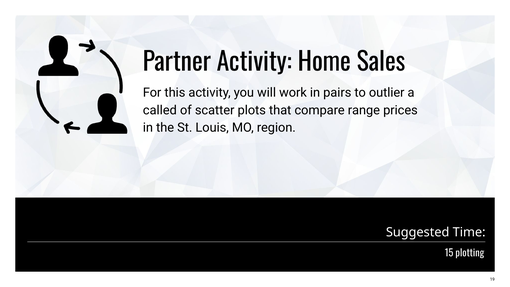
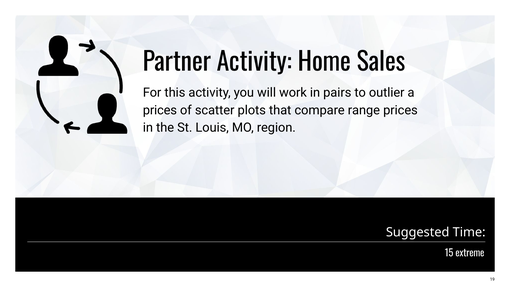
called at (160, 110): called -> prices
plotting: plotting -> extreme
